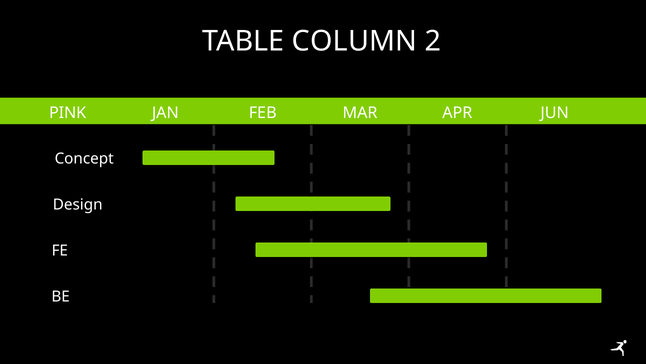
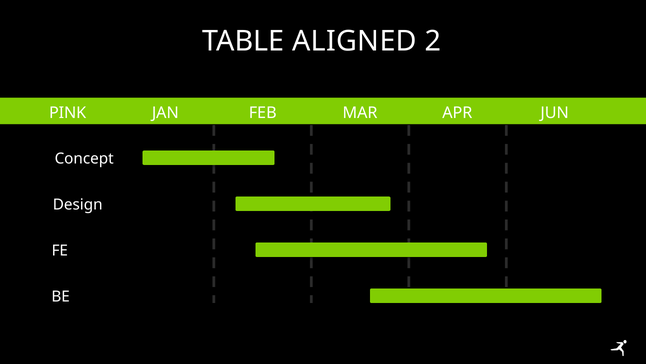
COLUMN: COLUMN -> ALIGNED
